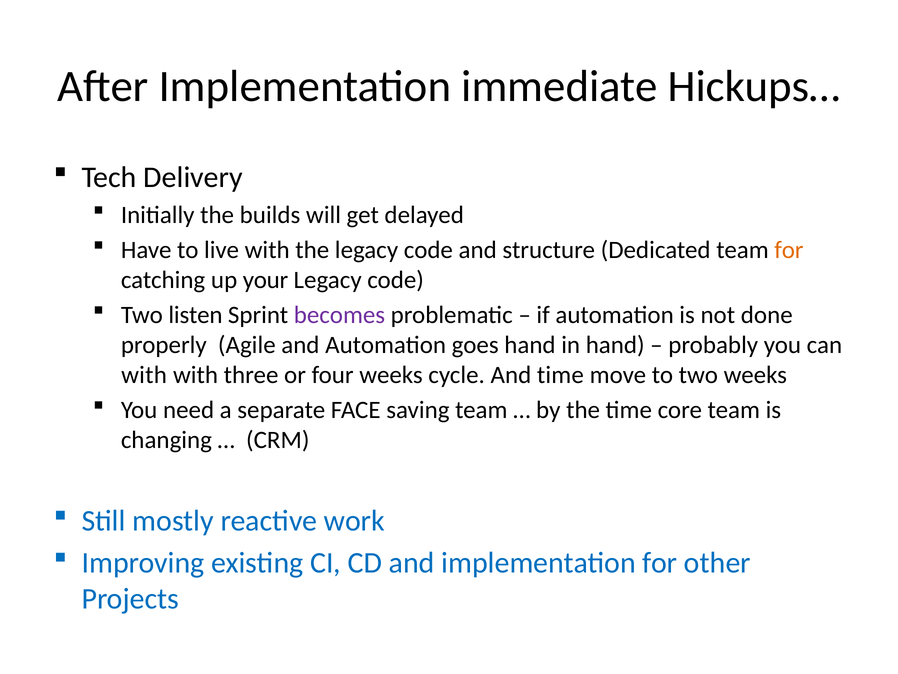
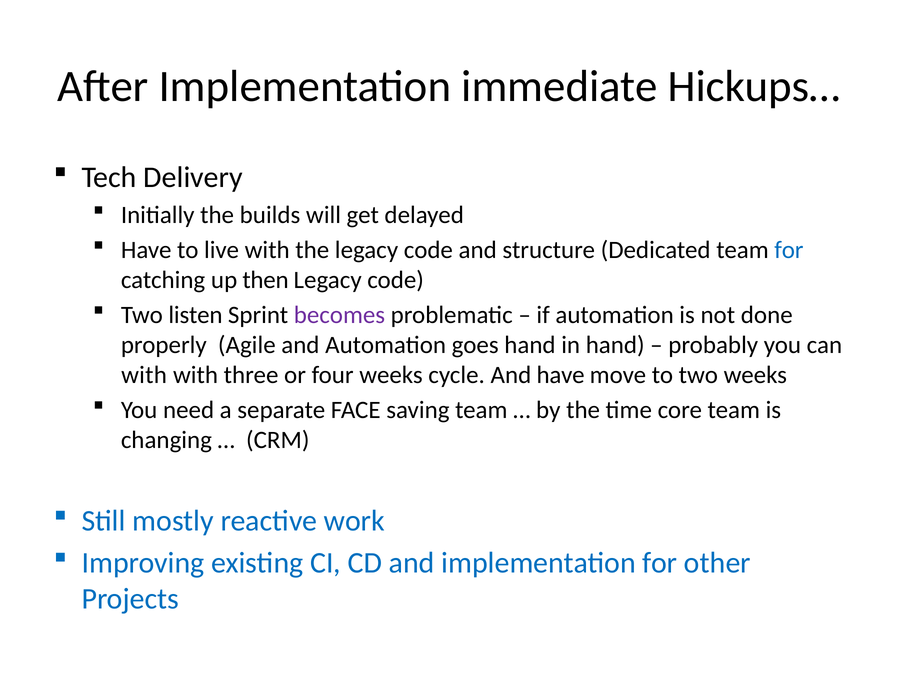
for at (789, 250) colour: orange -> blue
your: your -> then
And time: time -> have
